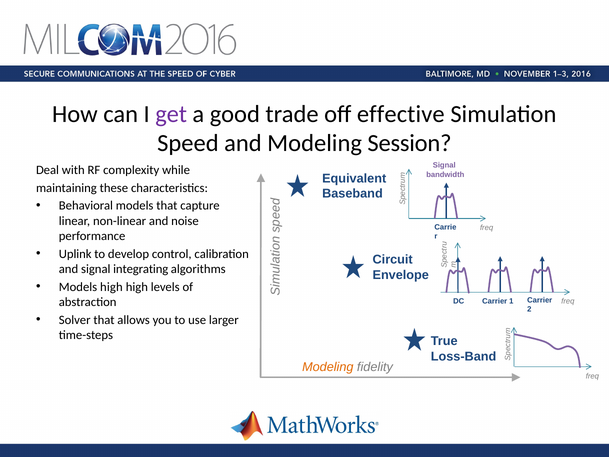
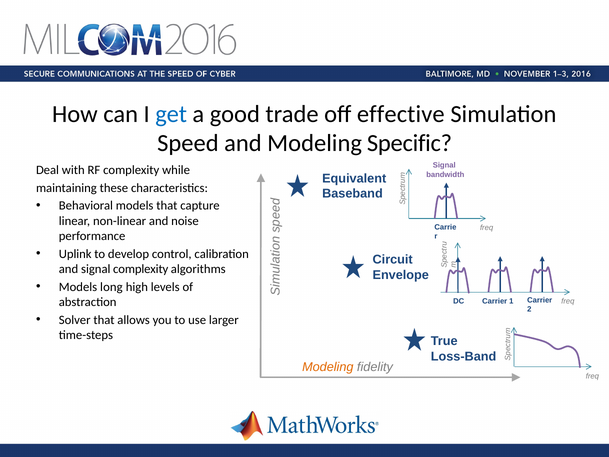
get colour: purple -> blue
Session: Session -> Specific
signal integrating: integrating -> complexity
Models high: high -> long
